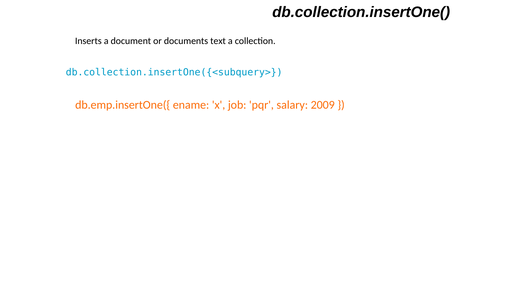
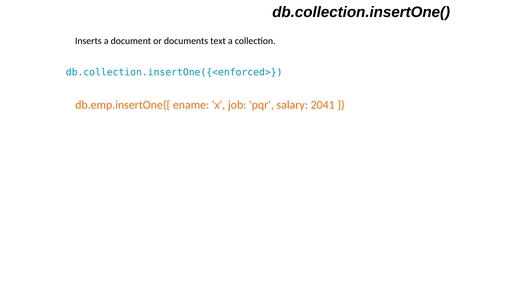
db.collection.insertOne({<subquery>: db.collection.insertOne({<subquery> -> db.collection.insertOne({<enforced>
2009: 2009 -> 2041
